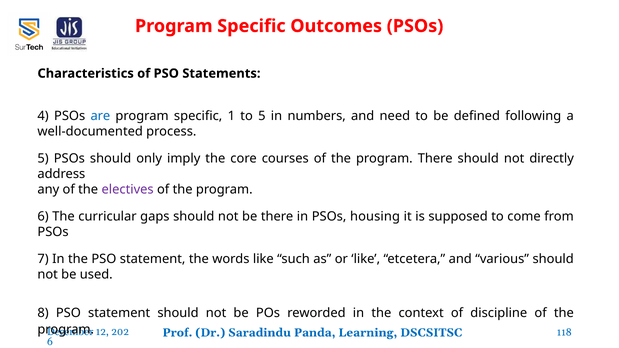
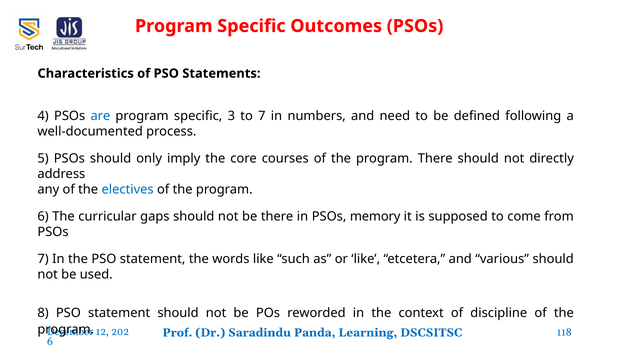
1: 1 -> 3
to 5: 5 -> 7
electives colour: purple -> blue
housing: housing -> memory
